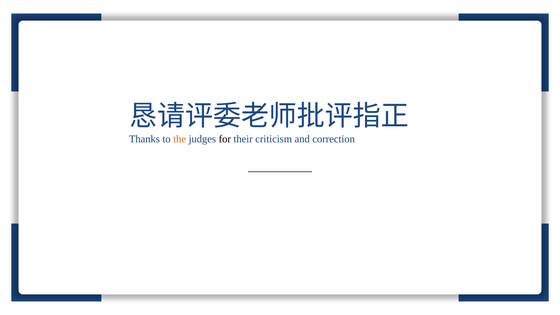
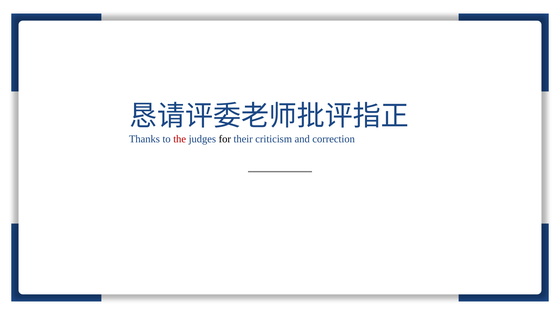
the colour: orange -> red
